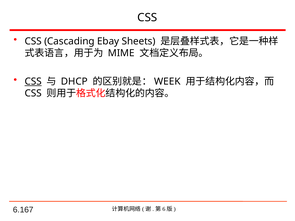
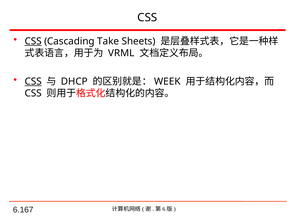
CSS at (33, 41) underline: none -> present
Ebay: Ebay -> Take
MIME: MIME -> VRML
